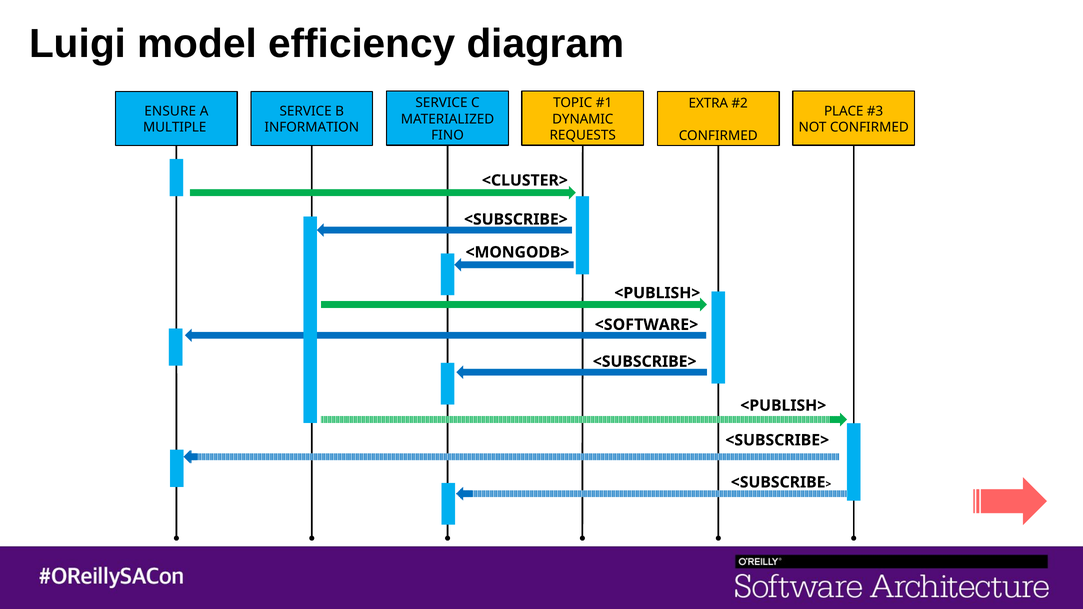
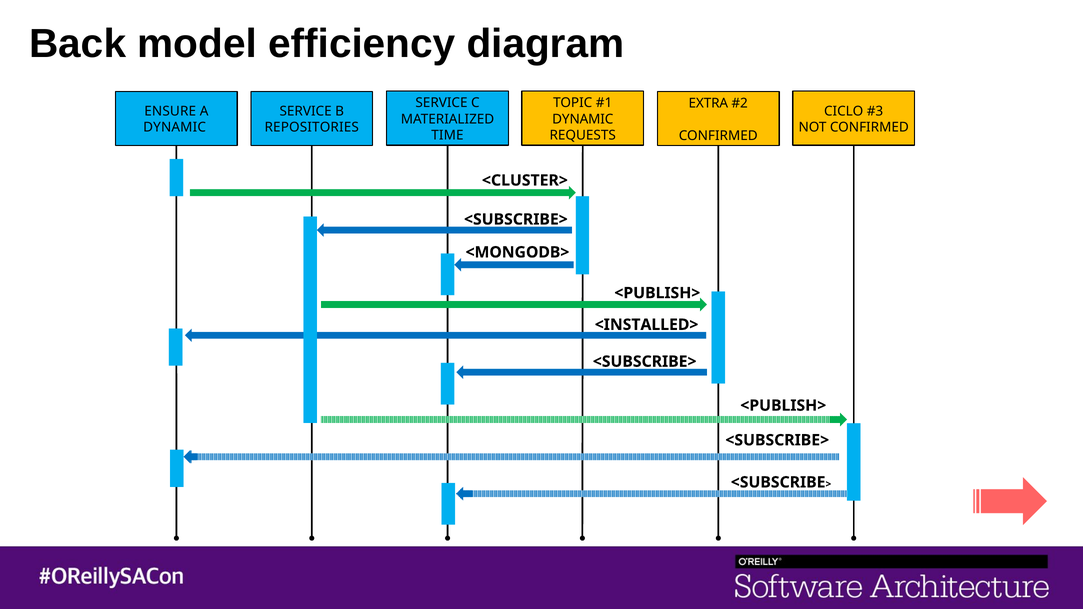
Luigi: Luigi -> Back
PLACE: PLACE -> CICLO
MULTIPLE at (175, 128): MULTIPLE -> DYNAMIC
INFORMATION: INFORMATION -> REPOSITORIES
FINO: FINO -> TIME
<SOFTWARE>: <SOFTWARE> -> <INSTALLED>
